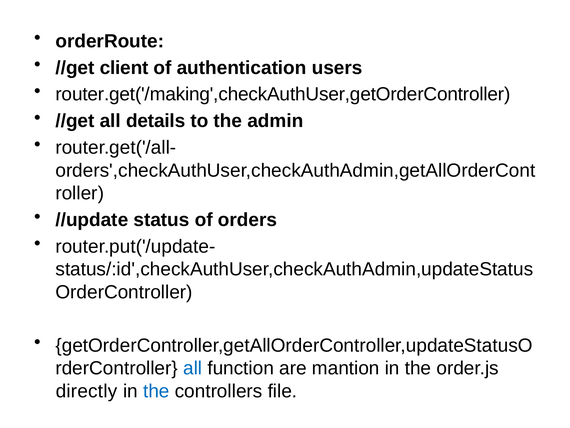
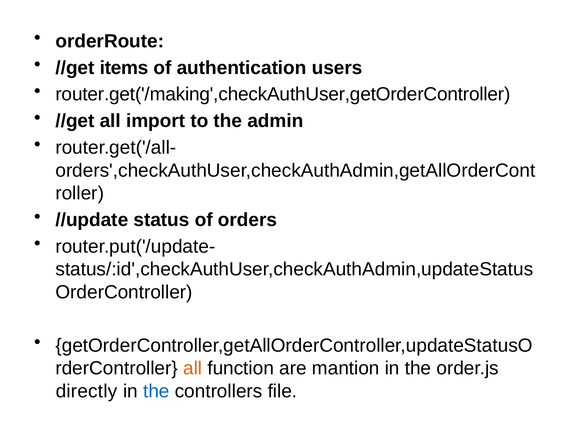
client: client -> items
details: details -> import
all at (193, 368) colour: blue -> orange
